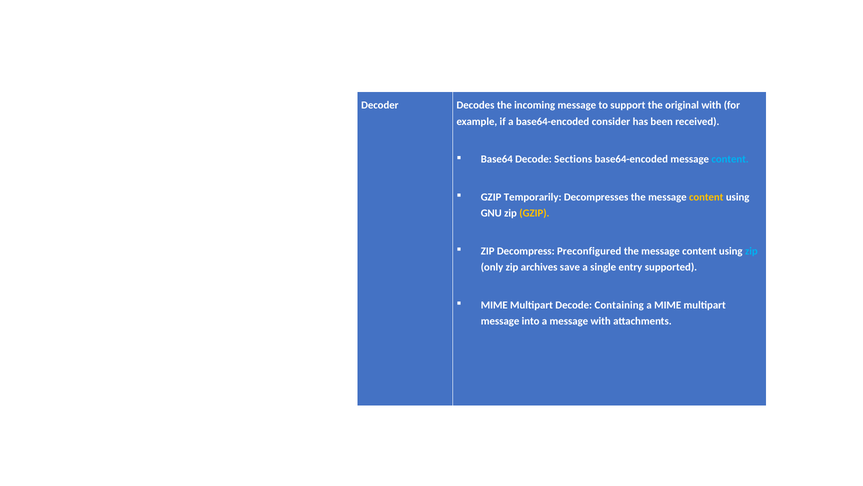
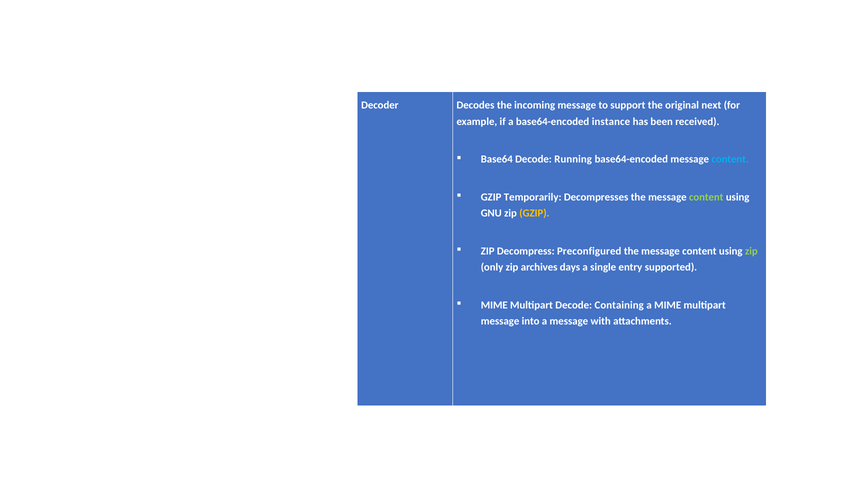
original with: with -> next
consider: consider -> instance
Sections: Sections -> Running
content at (706, 197) colour: yellow -> light green
zip at (751, 251) colour: light blue -> light green
save: save -> days
